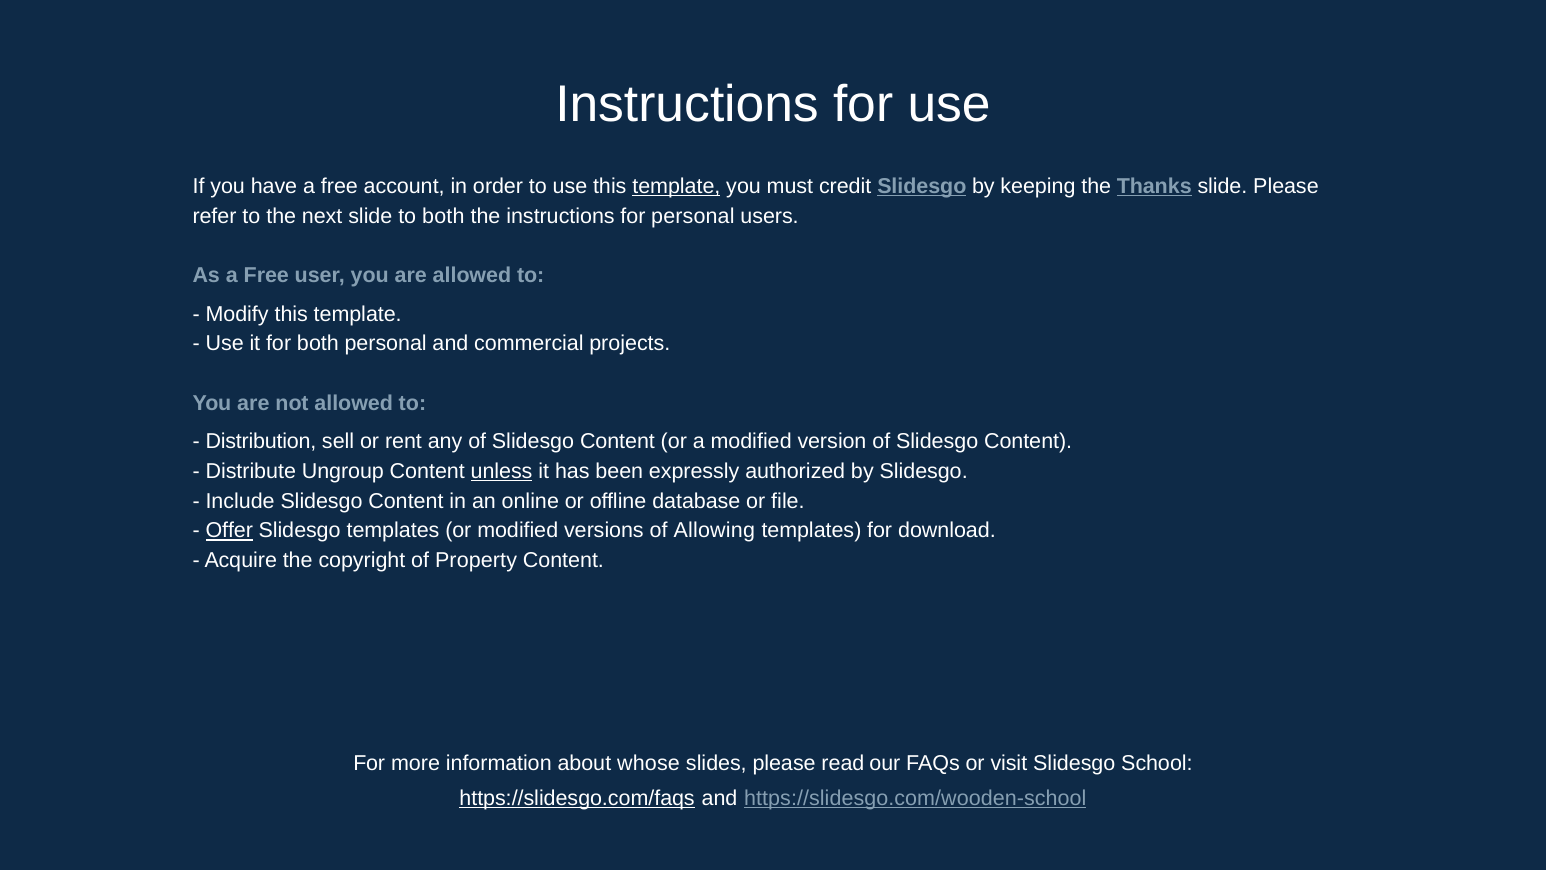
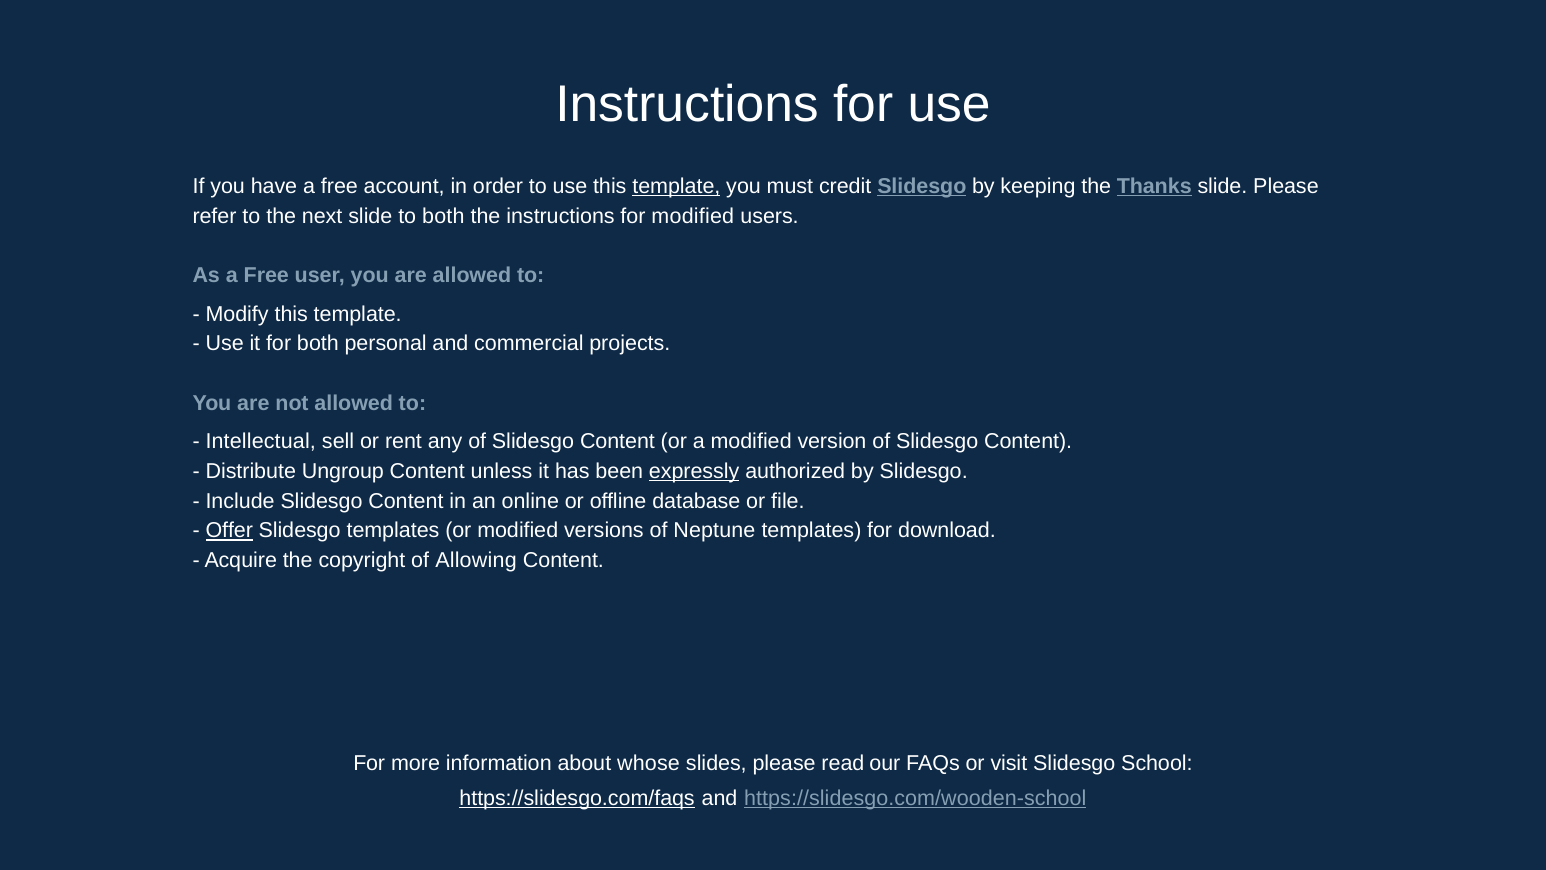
for personal: personal -> modified
Distribution: Distribution -> Intellectual
unless underline: present -> none
expressly underline: none -> present
Allowing: Allowing -> Neptune
Property: Property -> Allowing
